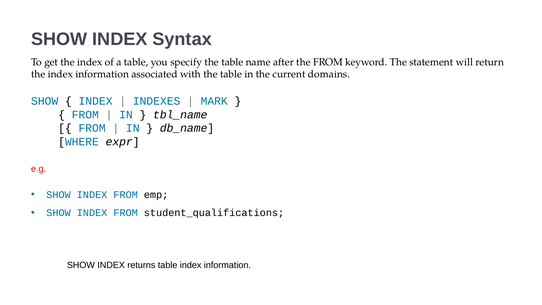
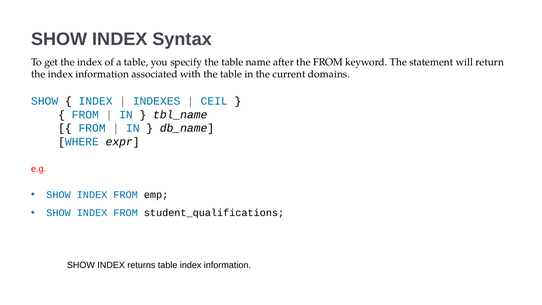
MARK: MARK -> CEIL
